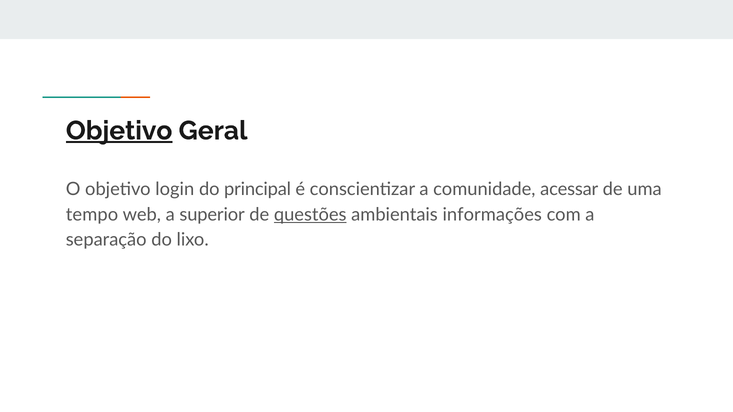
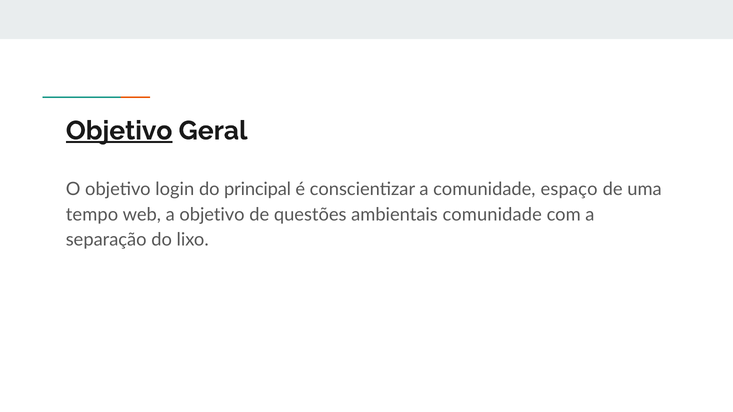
acessar: acessar -> espaço
a superior: superior -> objetivo
questões underline: present -> none
ambientais informações: informações -> comunidade
